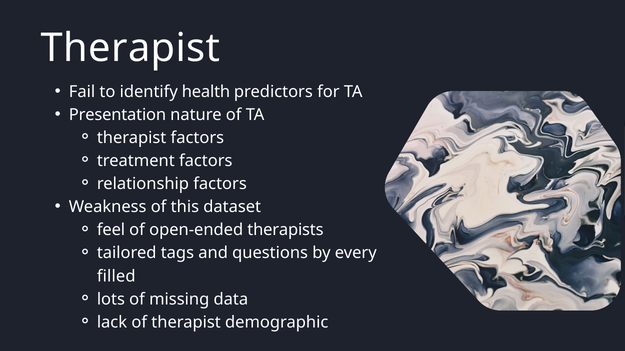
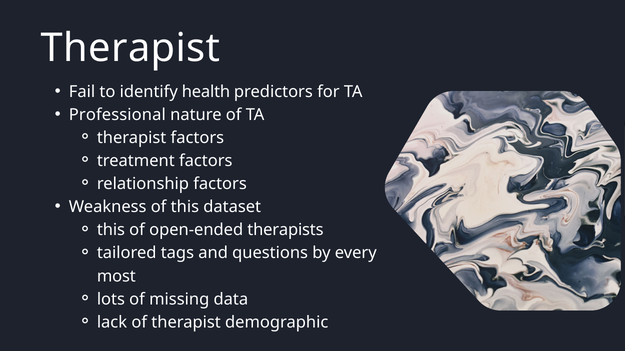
Presentation: Presentation -> Professional
feel at (111, 230): feel -> this
filled: filled -> most
